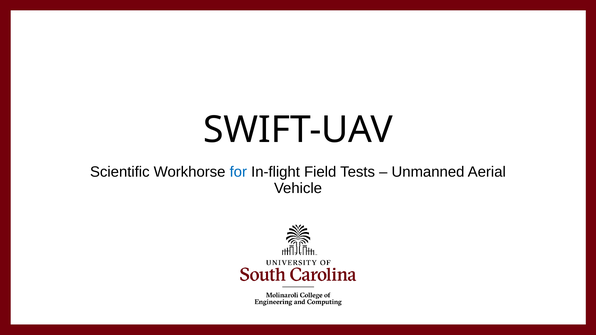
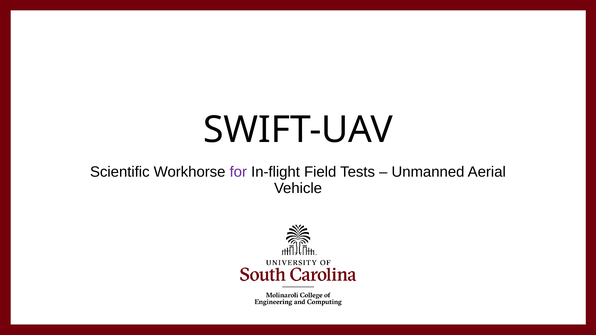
for colour: blue -> purple
